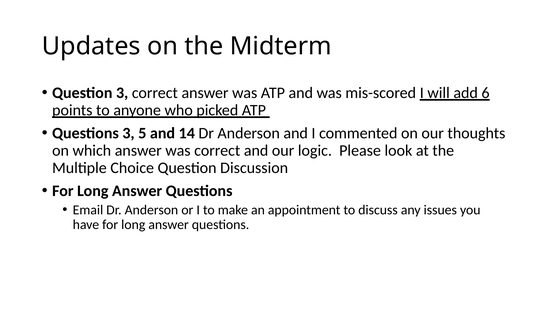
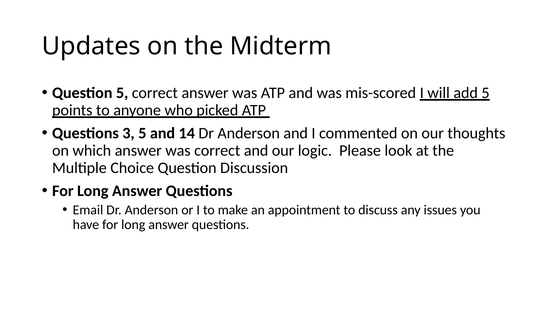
Question 3: 3 -> 5
add 6: 6 -> 5
